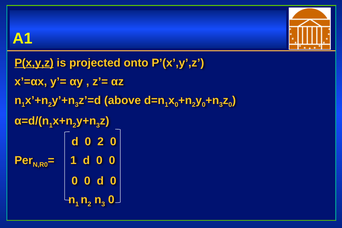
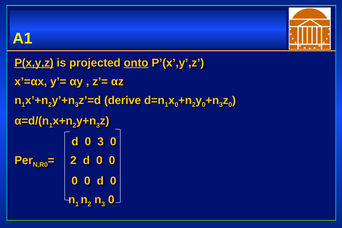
onto underline: none -> present
above: above -> derive
0 2: 2 -> 3
1 at (73, 160): 1 -> 2
